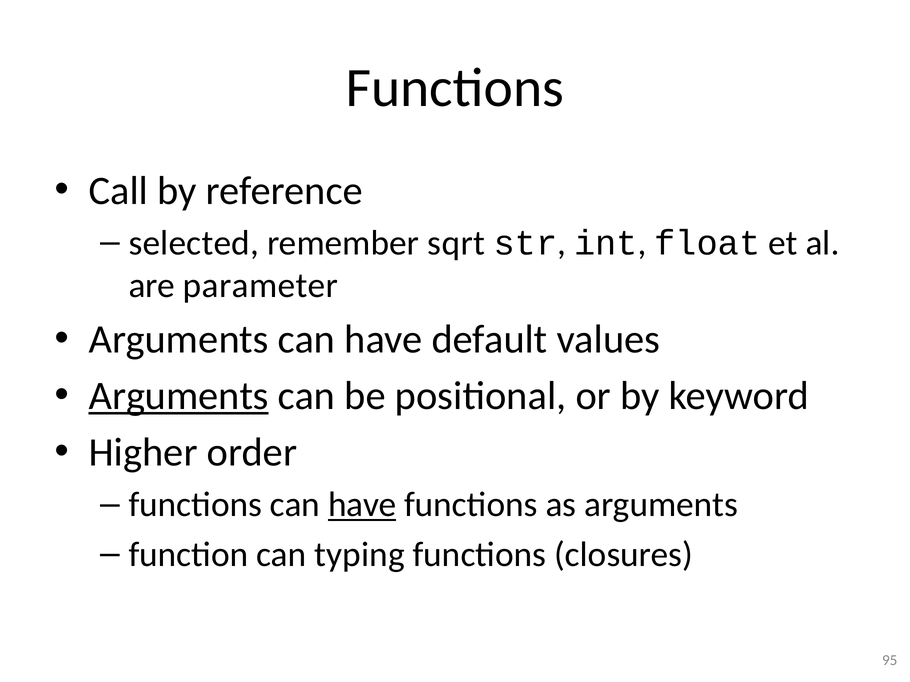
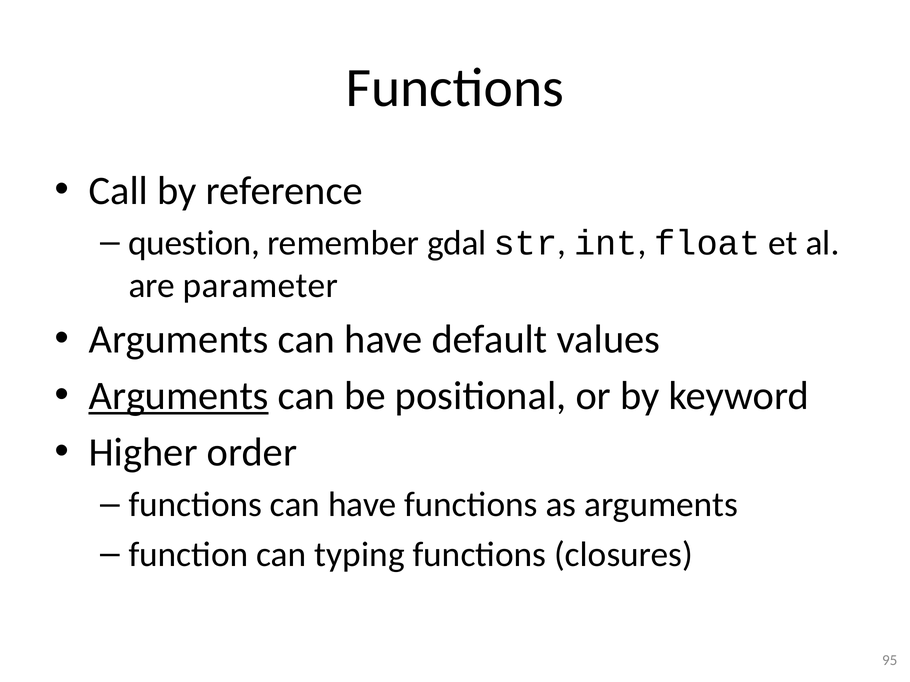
selected: selected -> question
sqrt: sqrt -> gdal
have at (362, 505) underline: present -> none
